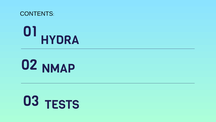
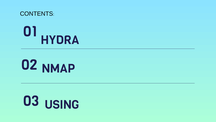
TESTS: TESTS -> USING
